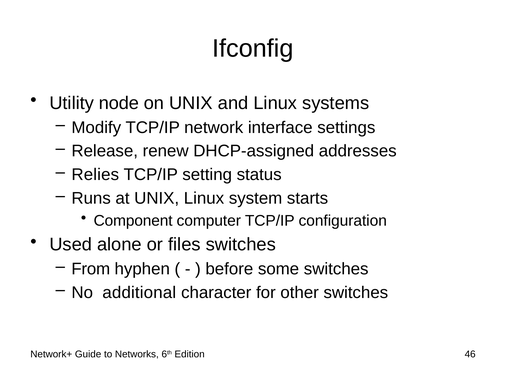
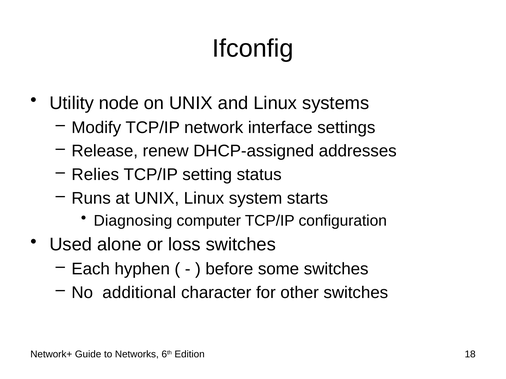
Component: Component -> Diagnosing
files: files -> loss
From: From -> Each
46: 46 -> 18
